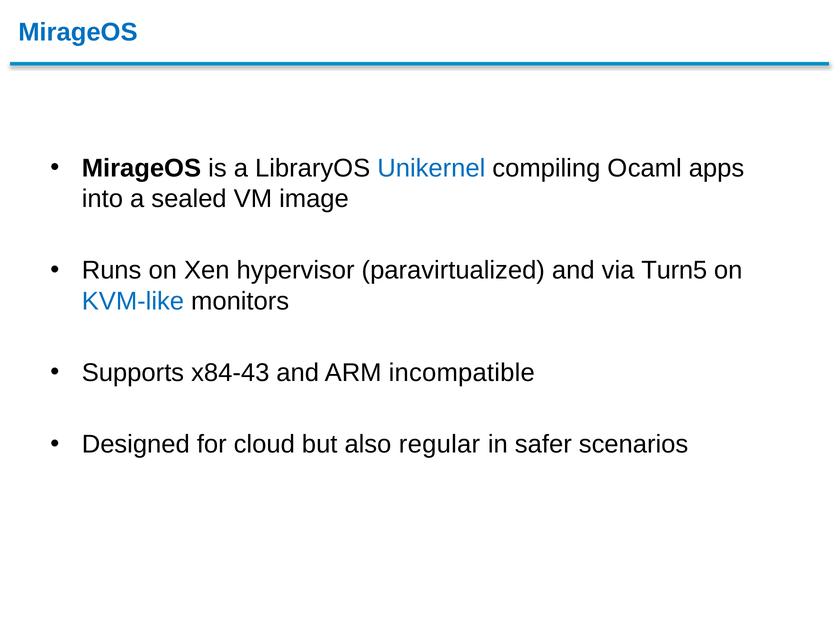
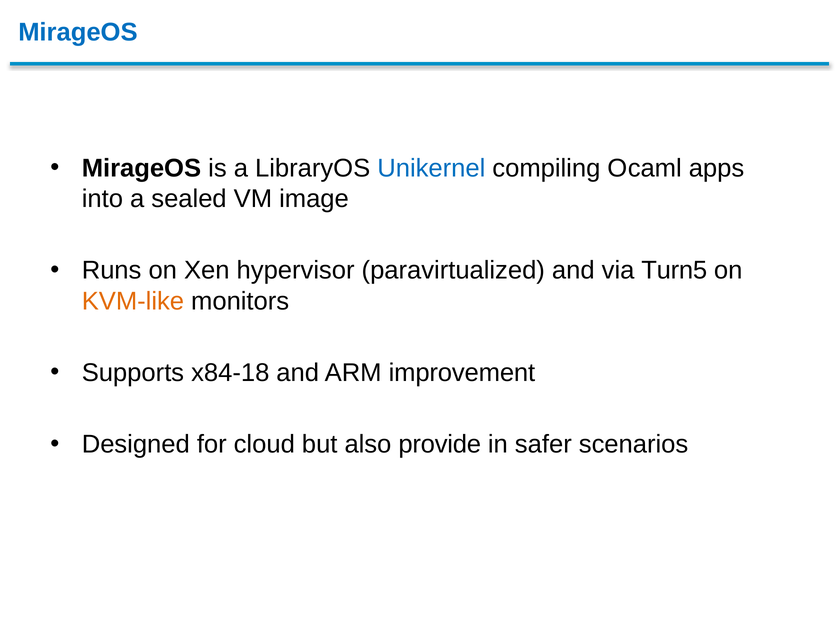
KVM-like colour: blue -> orange
x84-43: x84-43 -> x84-18
incompatible: incompatible -> improvement
regular: regular -> provide
